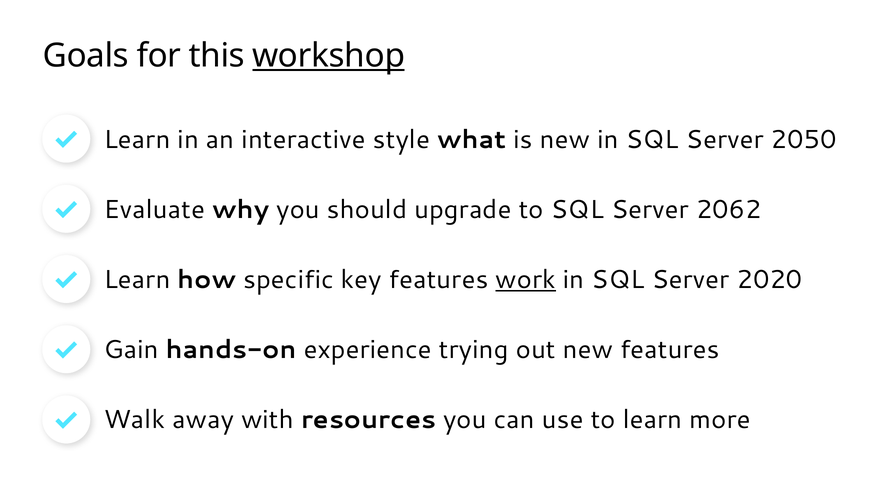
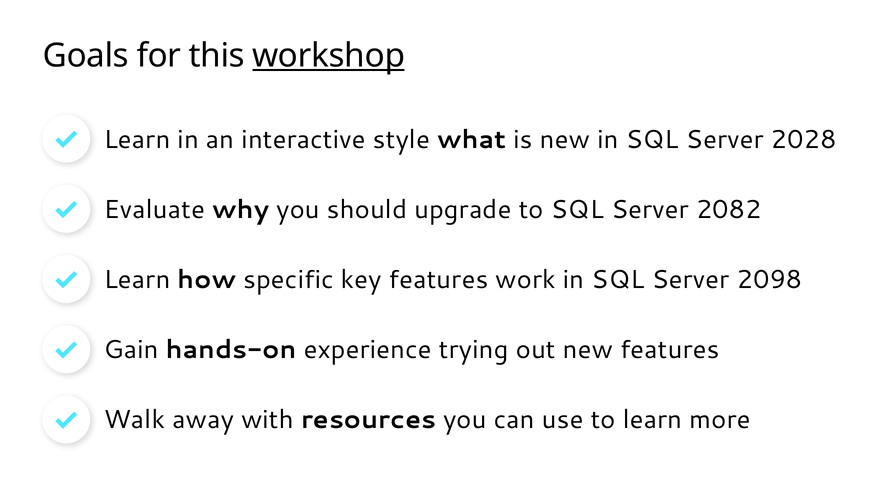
2050: 2050 -> 2028
2062: 2062 -> 2082
work underline: present -> none
2020: 2020 -> 2098
